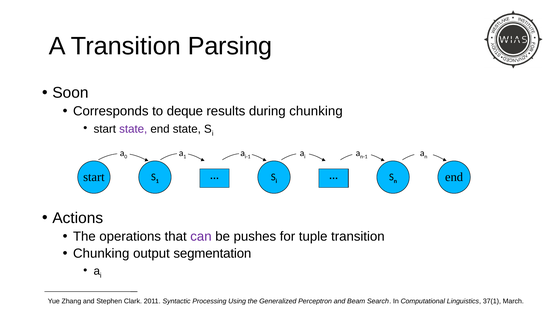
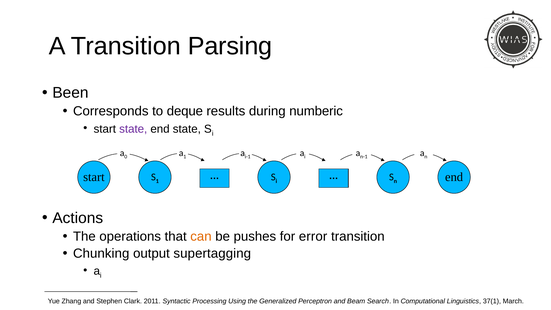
Soon: Soon -> Been
during chunking: chunking -> numberic
can colour: purple -> orange
tuple: tuple -> error
segmentation: segmentation -> supertagging
